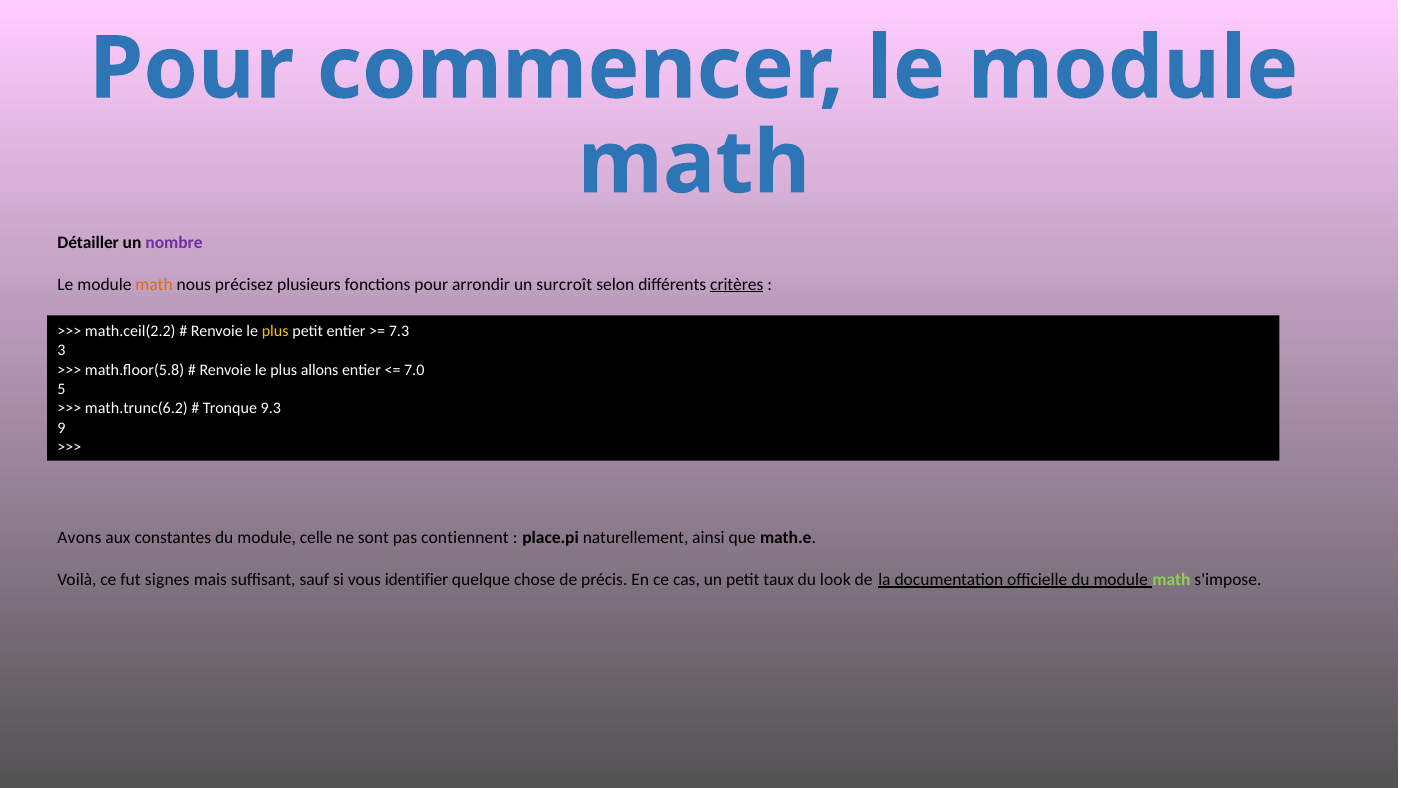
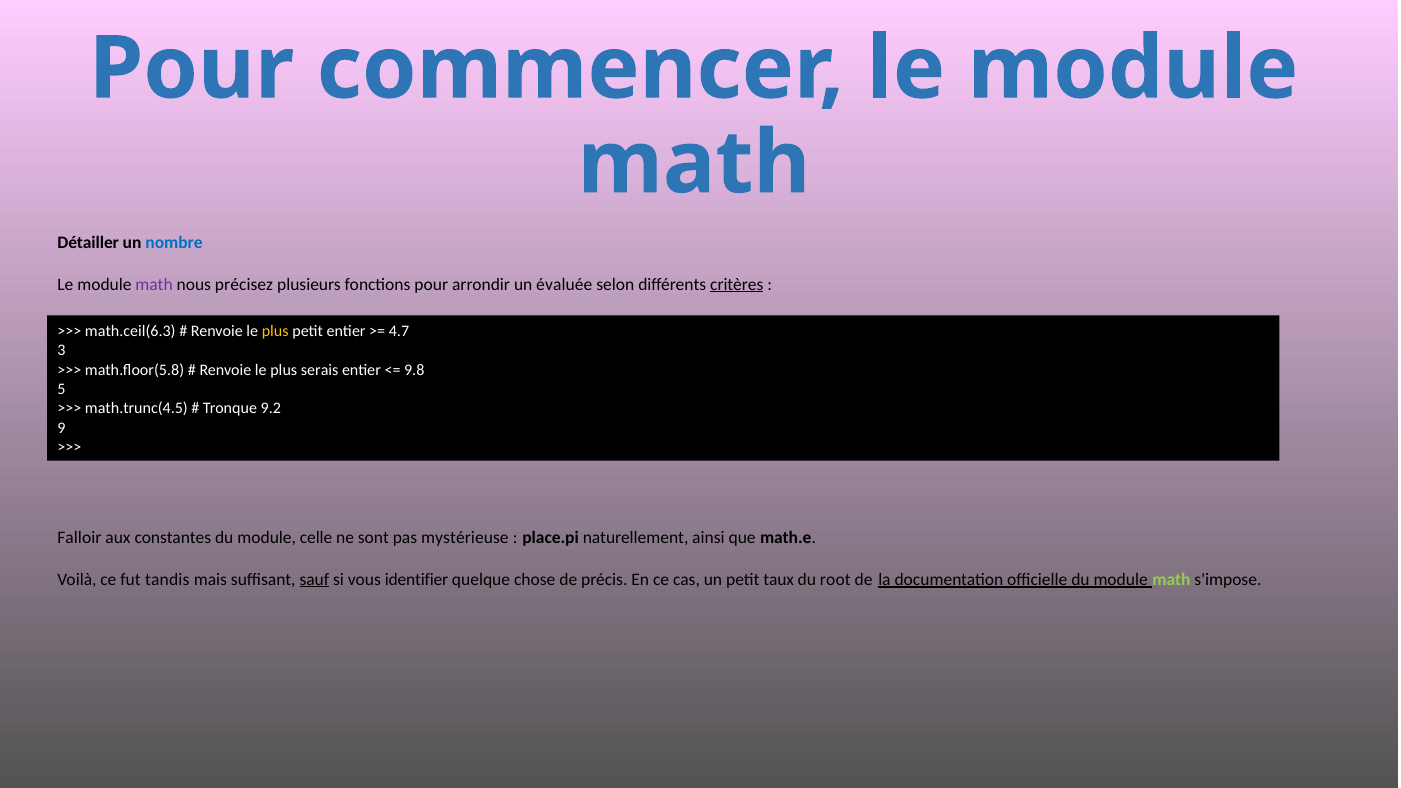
nombre colour: purple -> blue
math at (154, 284) colour: orange -> purple
surcroît: surcroît -> évaluée
math.ceil(2.2: math.ceil(2.2 -> math.ceil(6.3
7.3: 7.3 -> 4.7
allons: allons -> serais
7.0: 7.0 -> 9.8
math.trunc(6.2: math.trunc(6.2 -> math.trunc(4.5
9.3: 9.3 -> 9.2
Avons: Avons -> Falloir
contiennent: contiennent -> mystérieuse
signes: signes -> tandis
sauf underline: none -> present
look: look -> root
